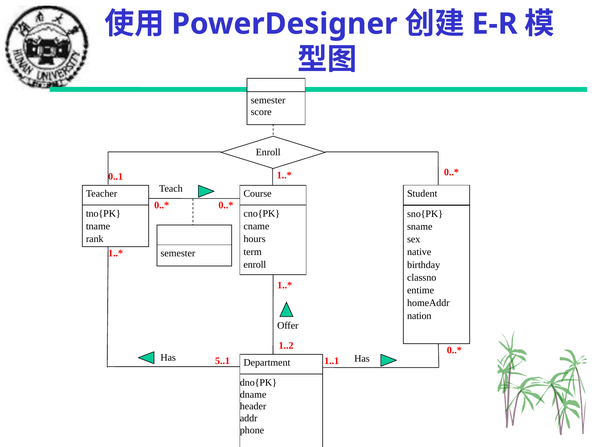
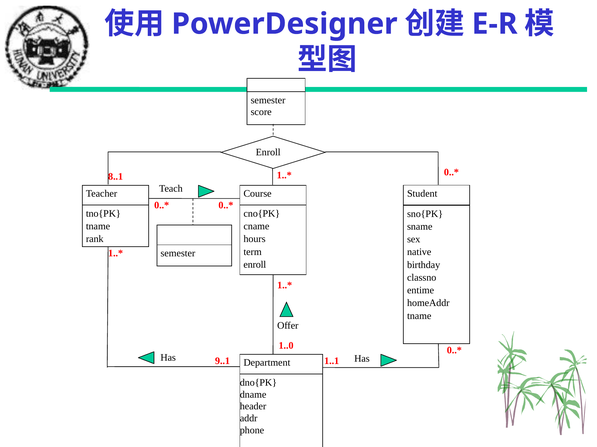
0..1: 0..1 -> 8..1
nation at (419, 316): nation -> tname
1..2: 1..2 -> 1..0
5..1: 5..1 -> 9..1
